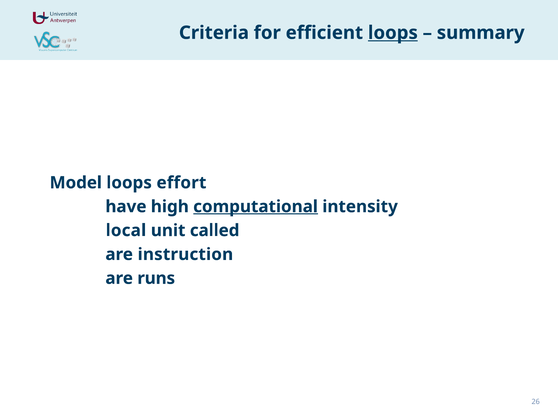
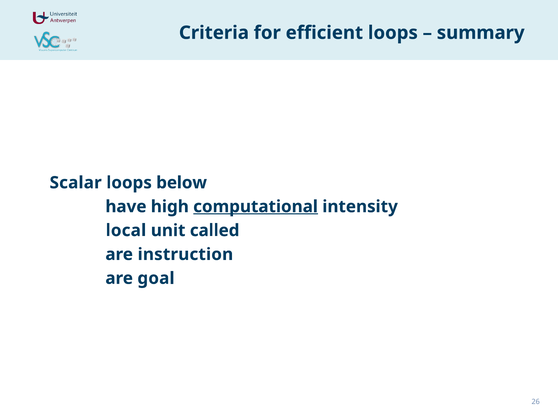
loops at (393, 33) underline: present -> none
Model: Model -> Scalar
effort: effort -> below
runs: runs -> goal
